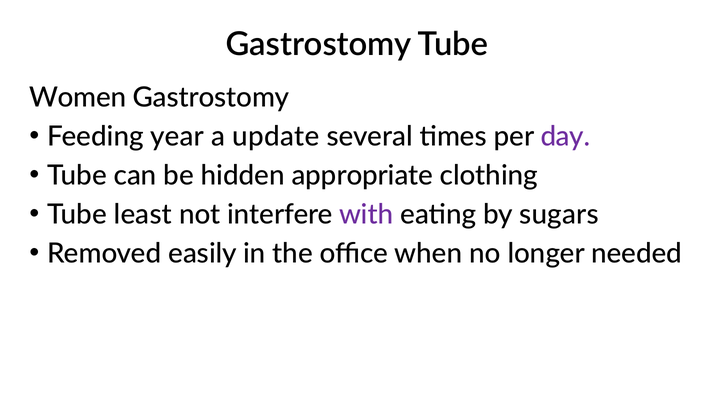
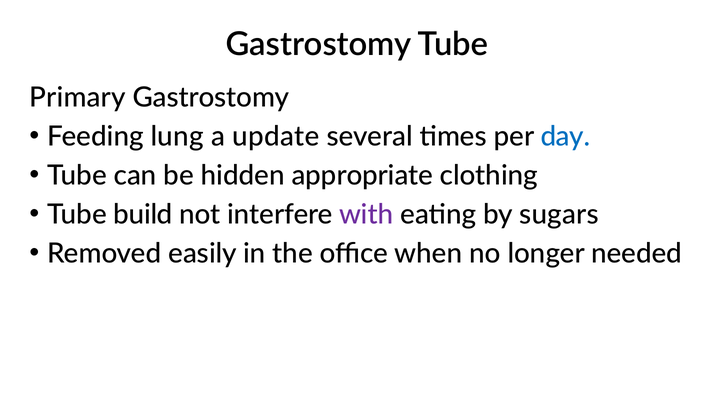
Women: Women -> Primary
year: year -> lung
day colour: purple -> blue
least: least -> build
